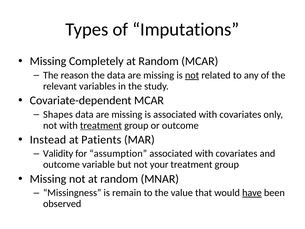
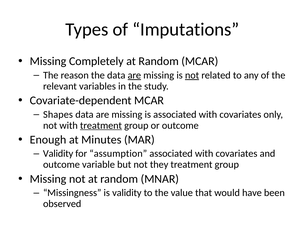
are at (134, 75) underline: none -> present
Instead: Instead -> Enough
Patients: Patients -> Minutes
your: your -> they
is remain: remain -> validity
have underline: present -> none
